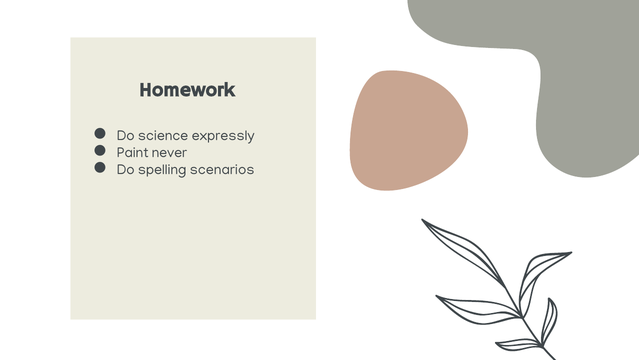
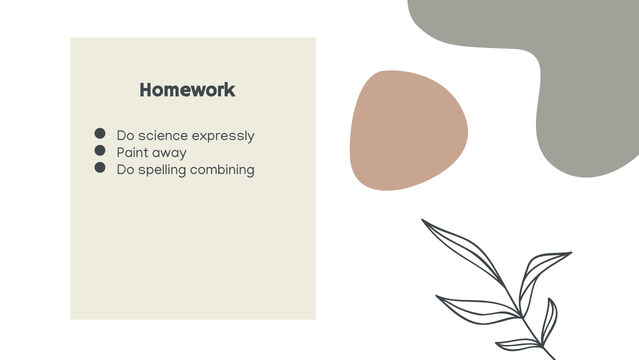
never: never -> away
scenarios: scenarios -> combining
